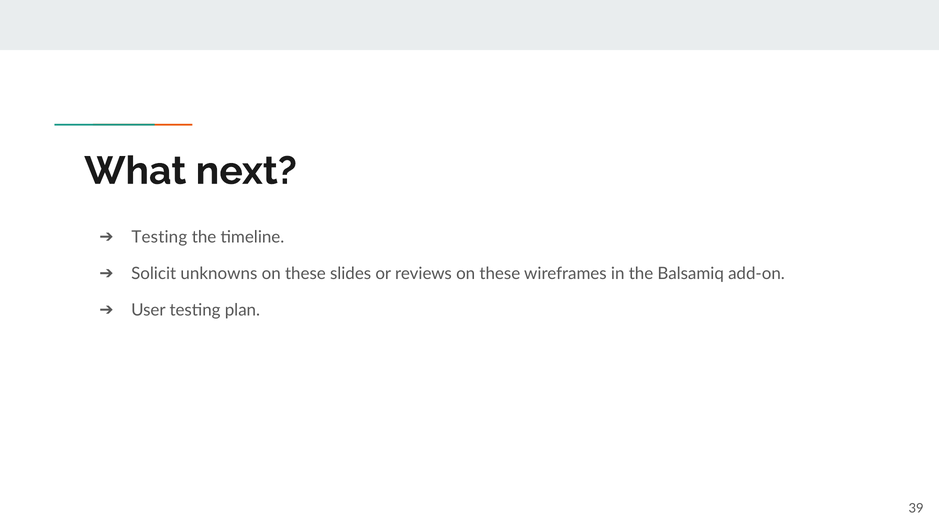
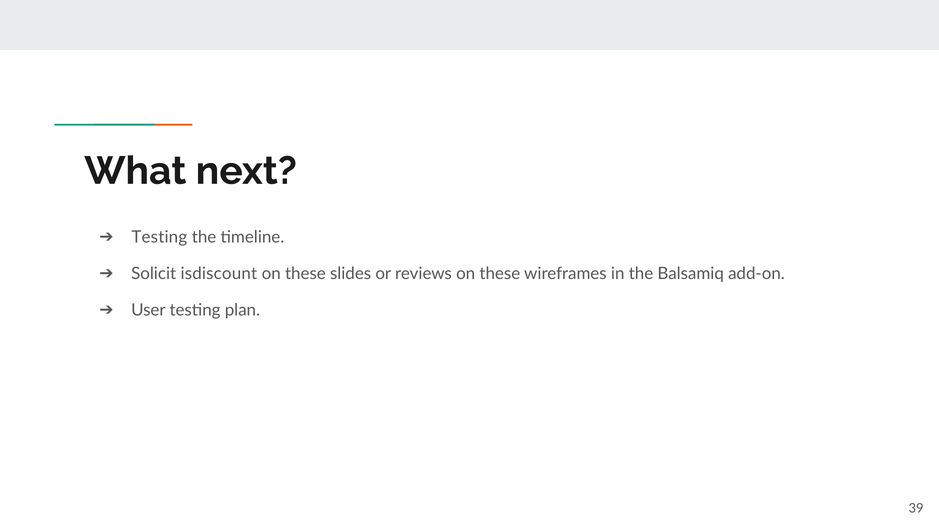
unknowns: unknowns -> isdiscount
